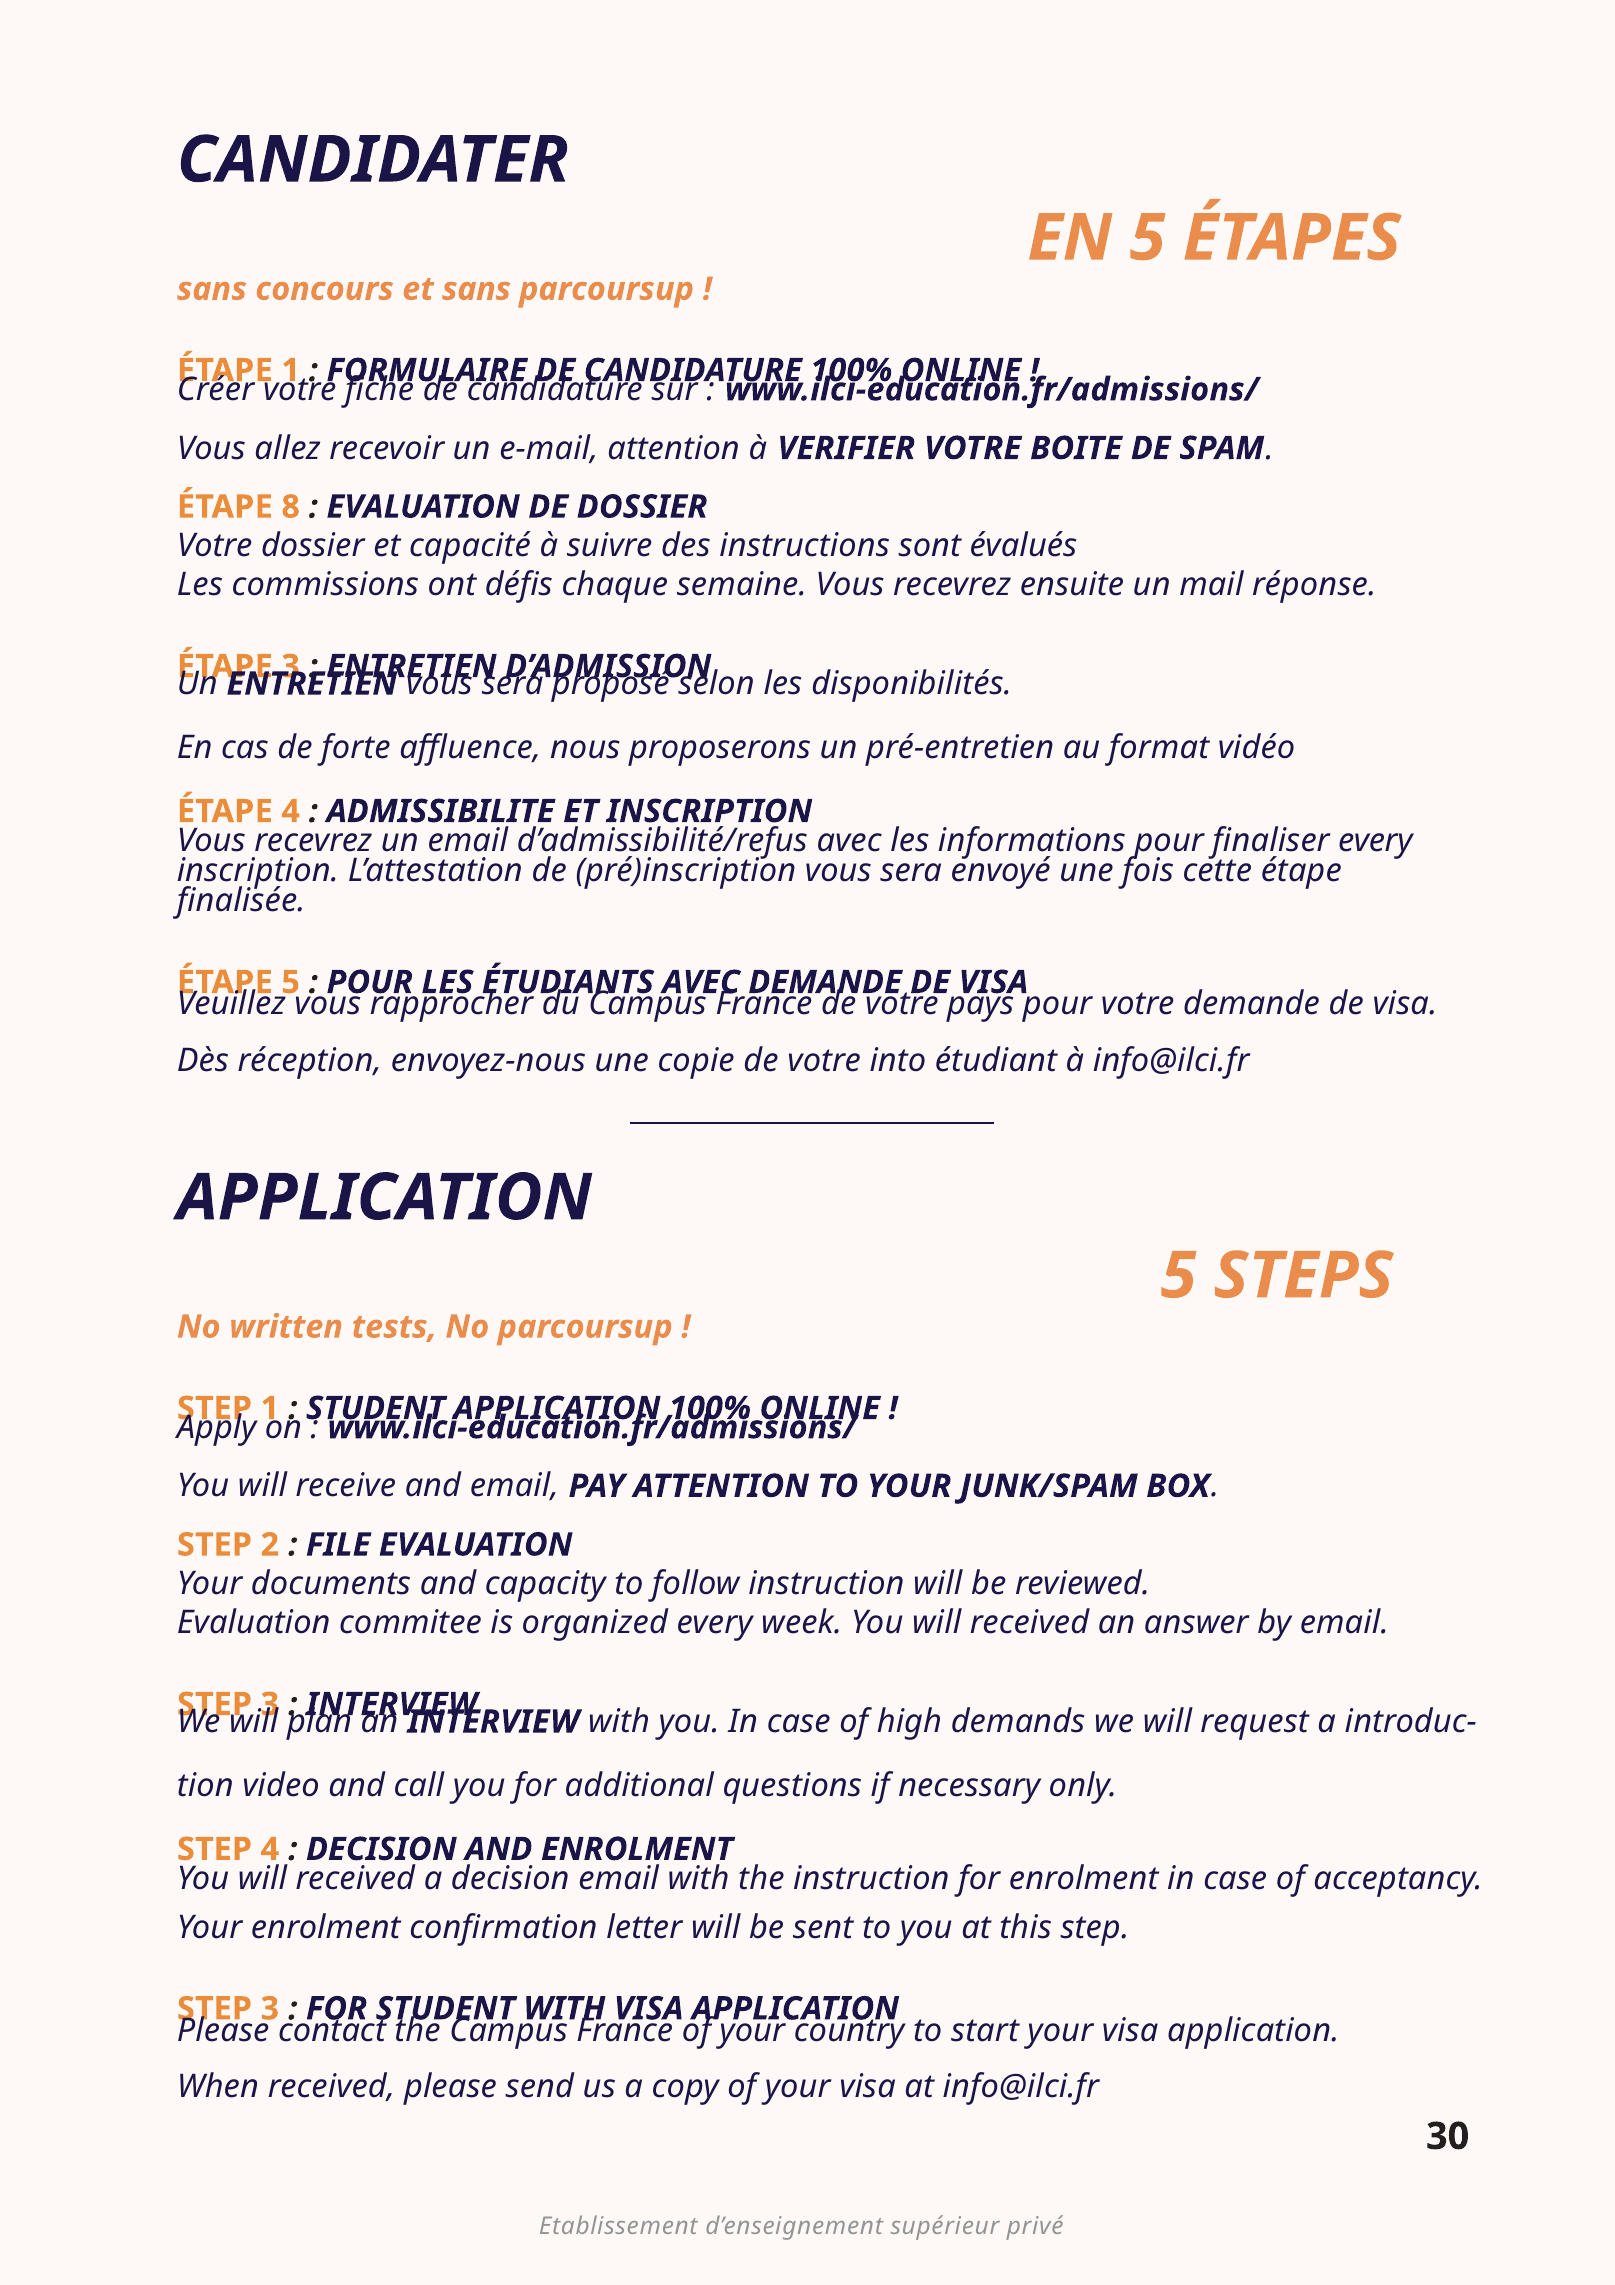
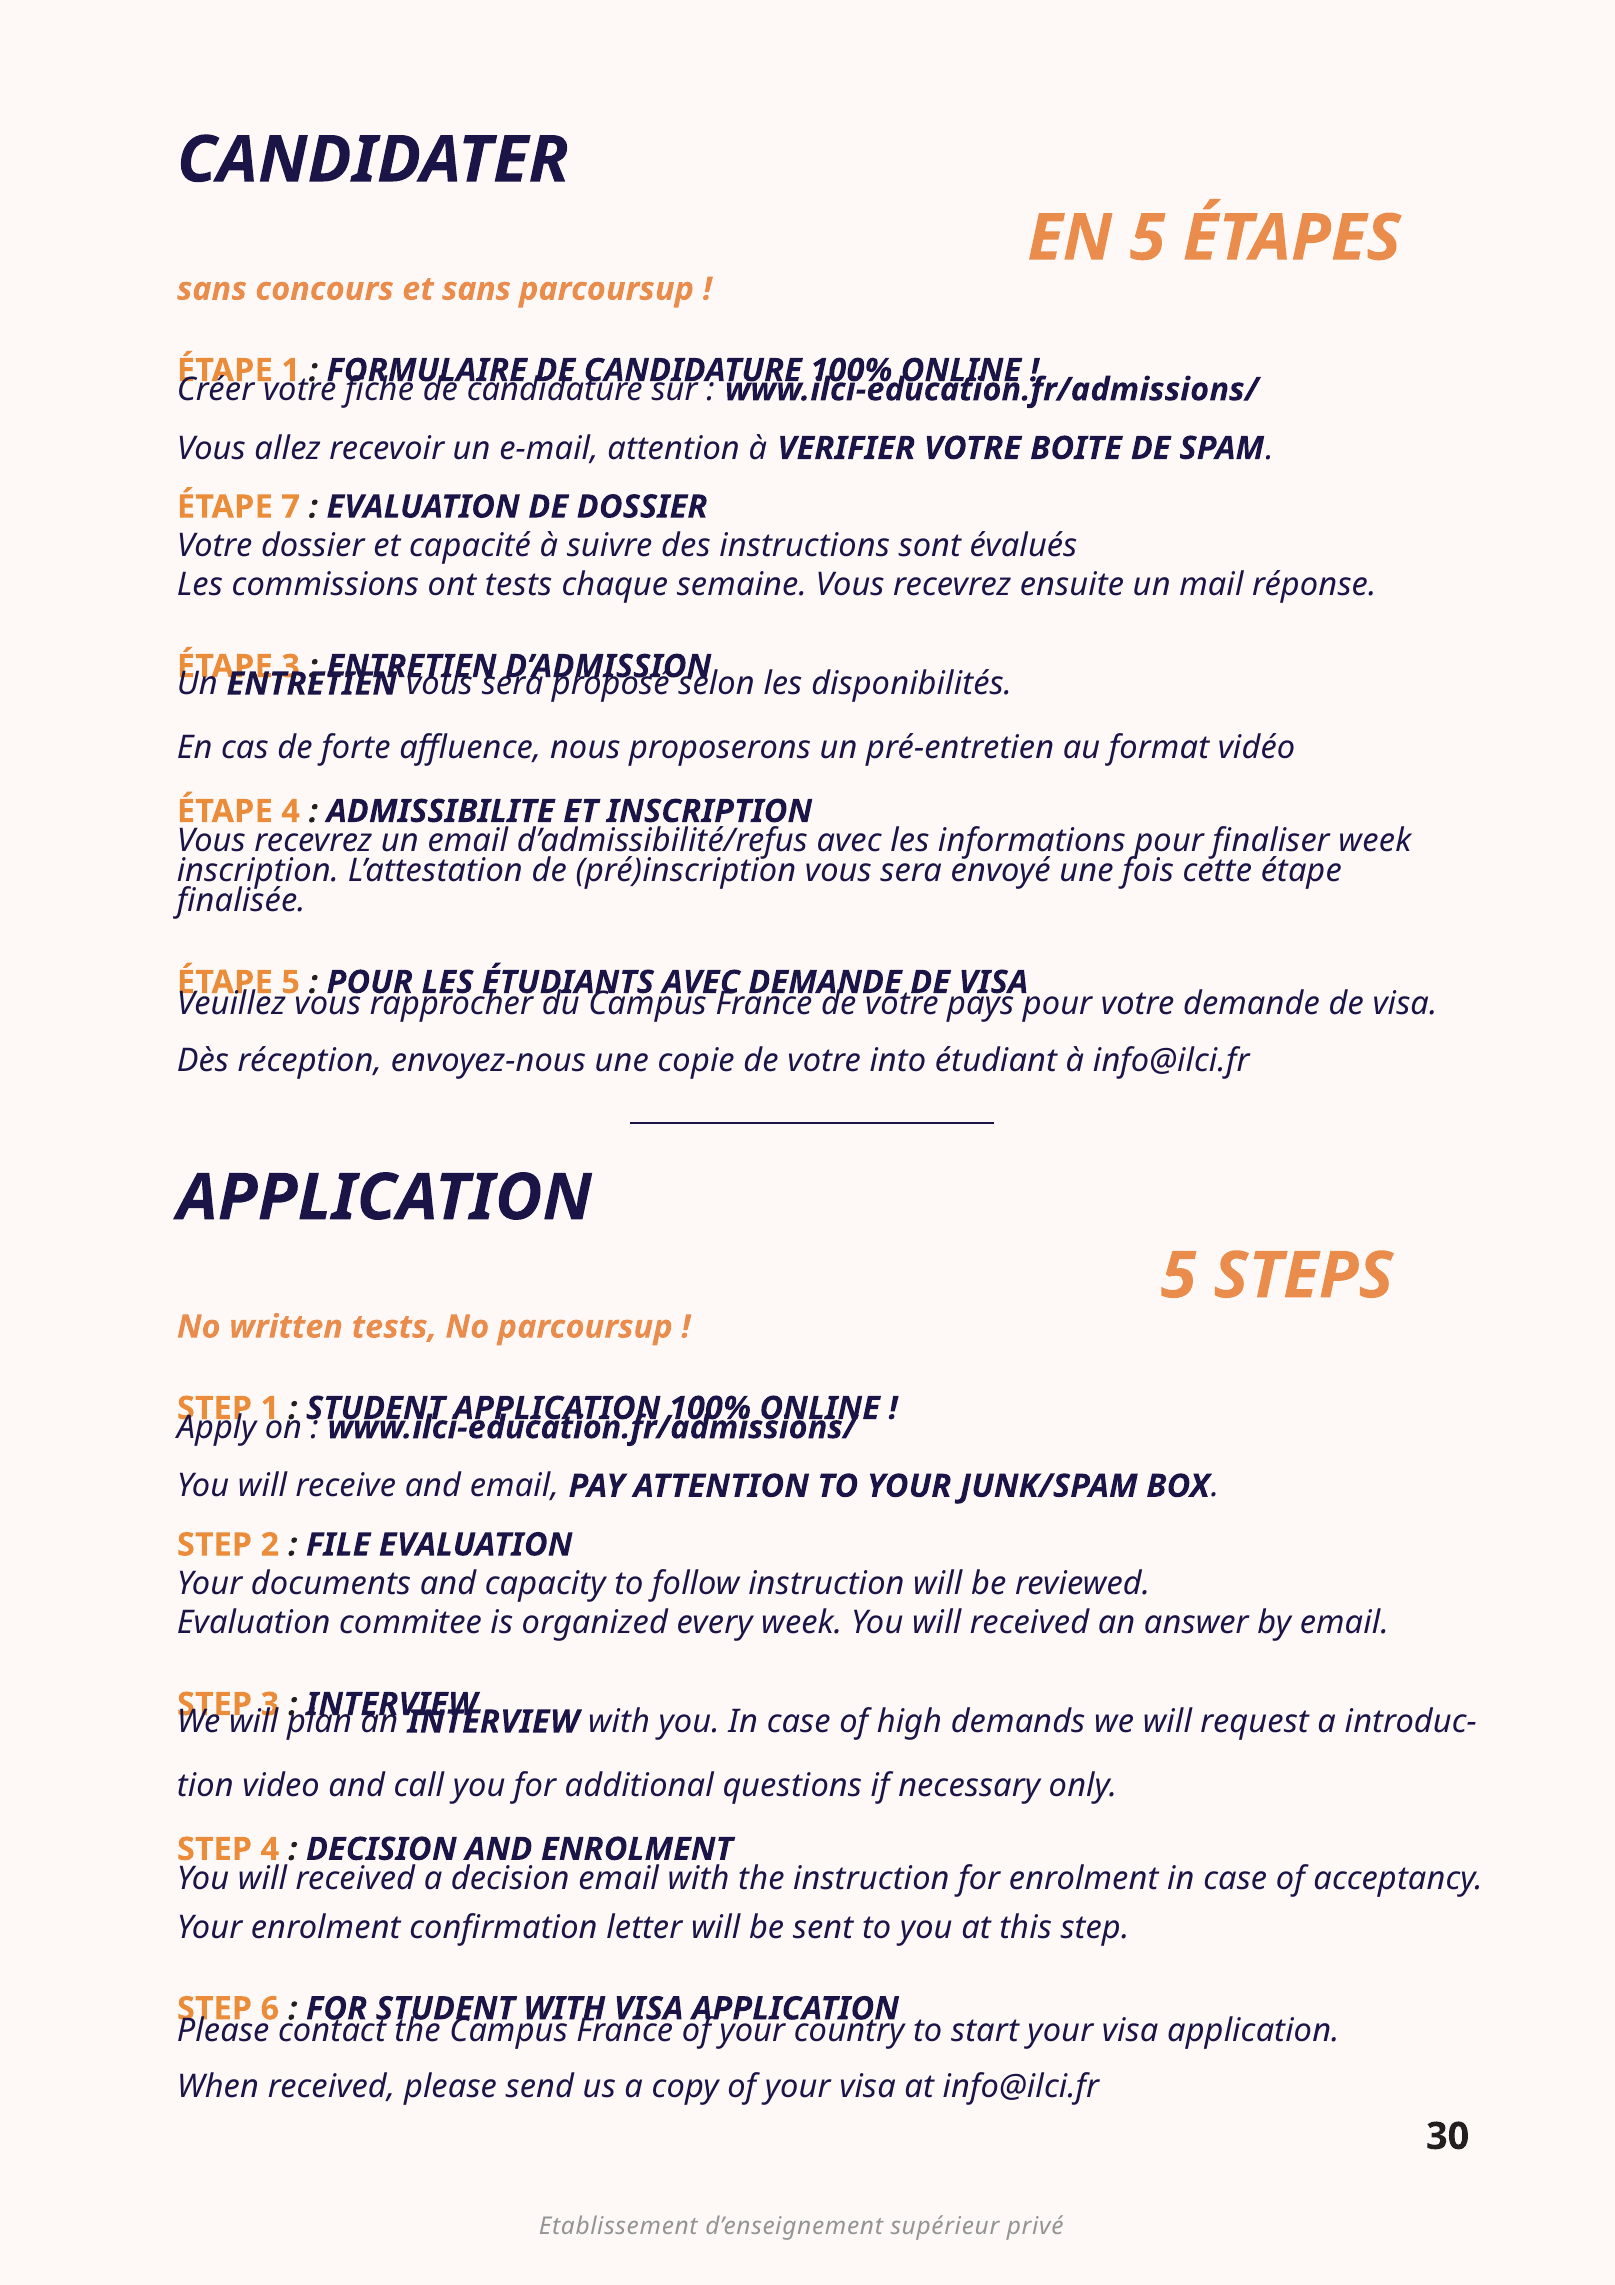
8: 8 -> 7
ont défis: défis -> tests
finaliser every: every -> week
3 at (270, 2009): 3 -> 6
